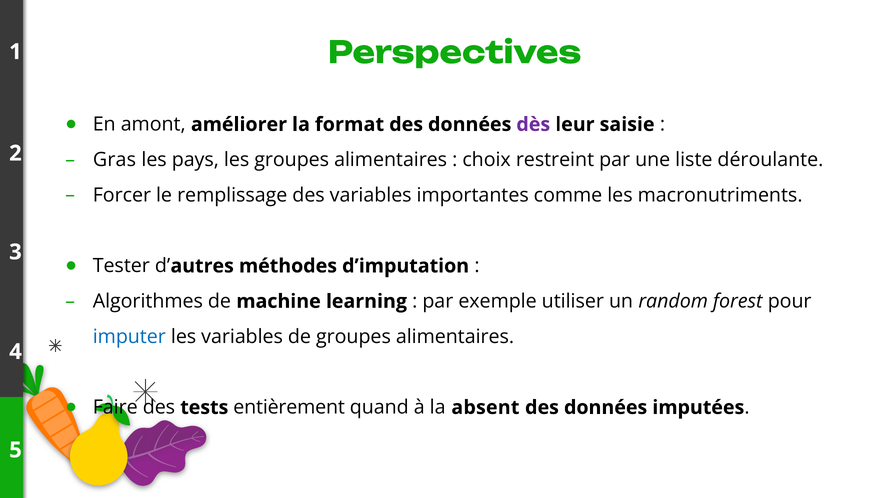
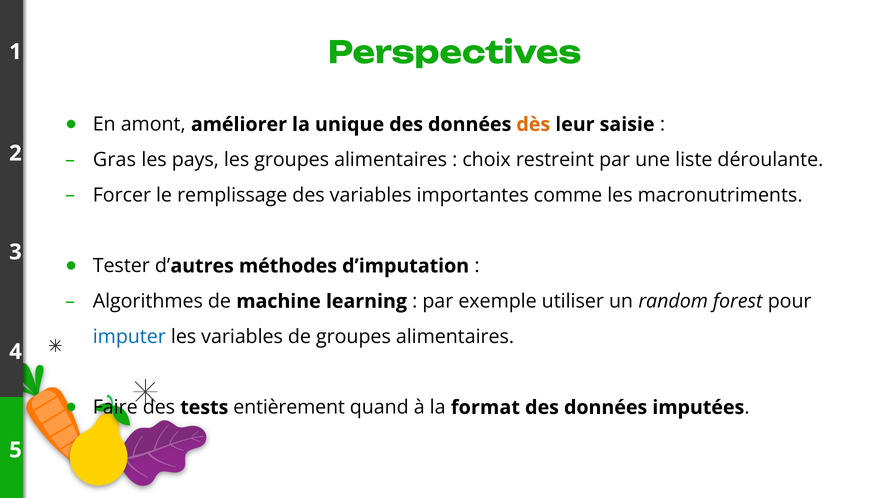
format: format -> unique
dès colour: purple -> orange
absent: absent -> format
